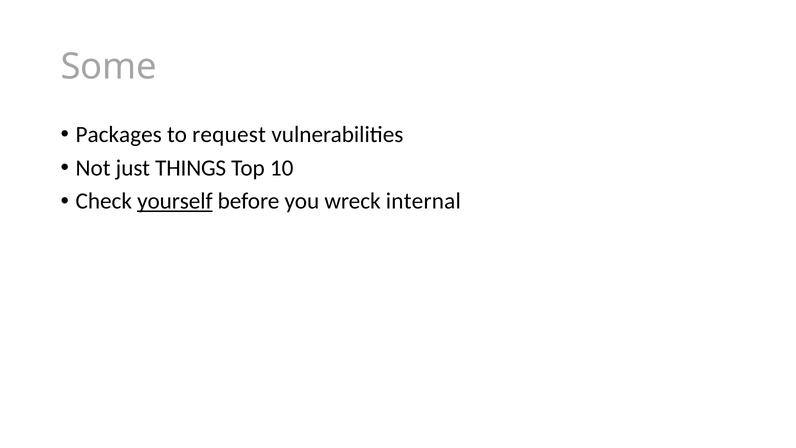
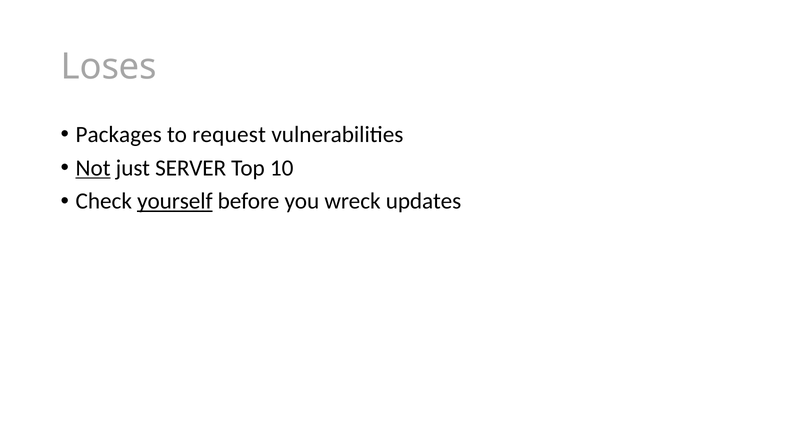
Some: Some -> Loses
Not underline: none -> present
THINGS: THINGS -> SERVER
internal: internal -> updates
